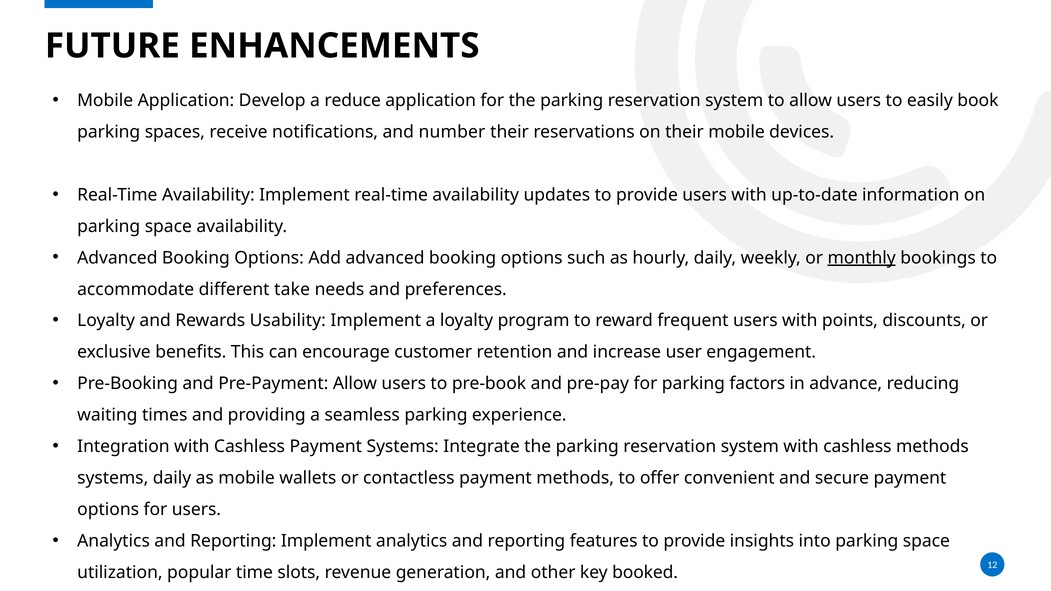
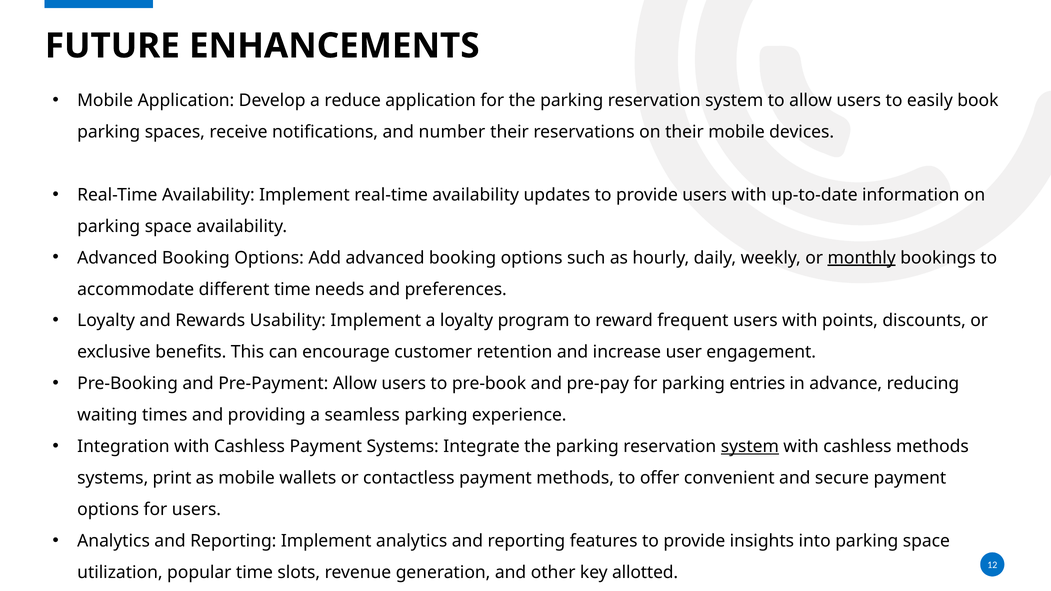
different take: take -> time
factors: factors -> entries
system at (750, 447) underline: none -> present
systems daily: daily -> print
booked: booked -> allotted
